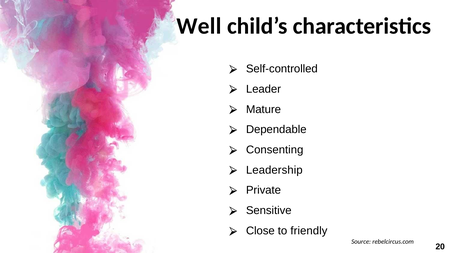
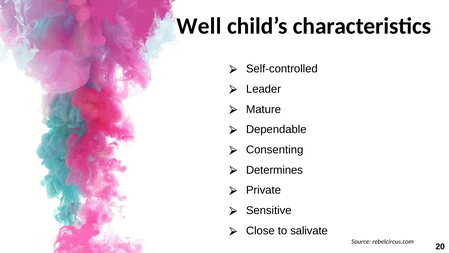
Leadership: Leadership -> Determines
friendly: friendly -> salivate
